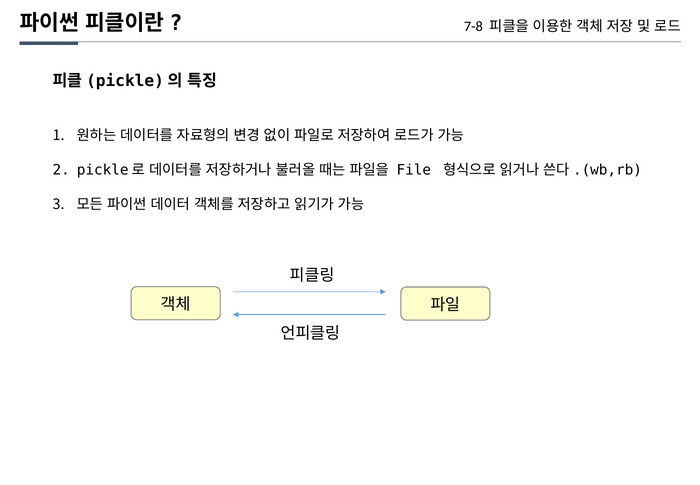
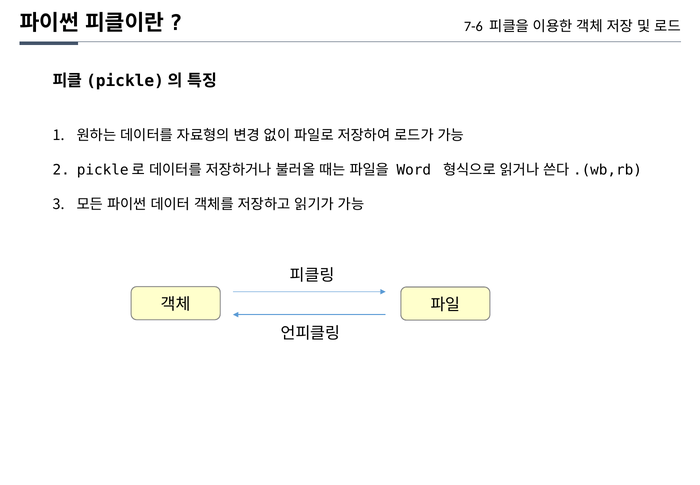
7-8: 7-8 -> 7-6
File: File -> Word
